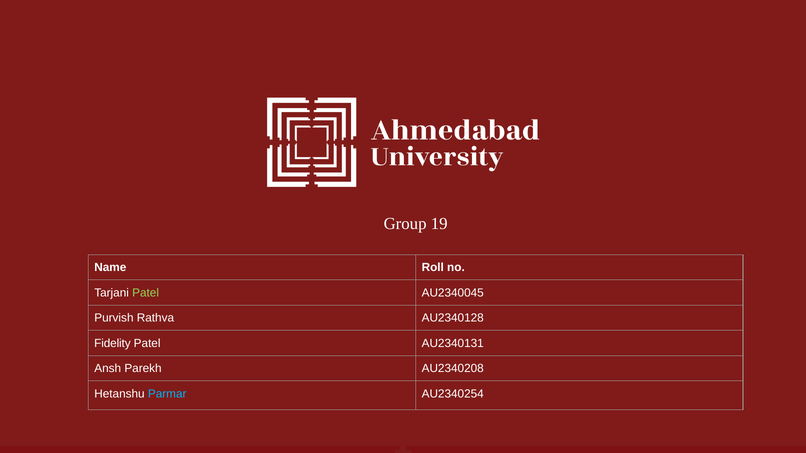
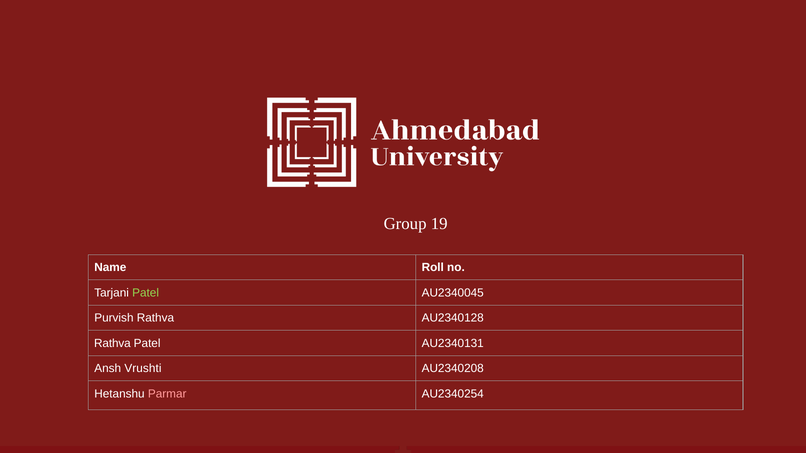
Fidelity at (112, 344): Fidelity -> Rathva
Parekh: Parekh -> Vrushti
Parmar colour: light blue -> pink
